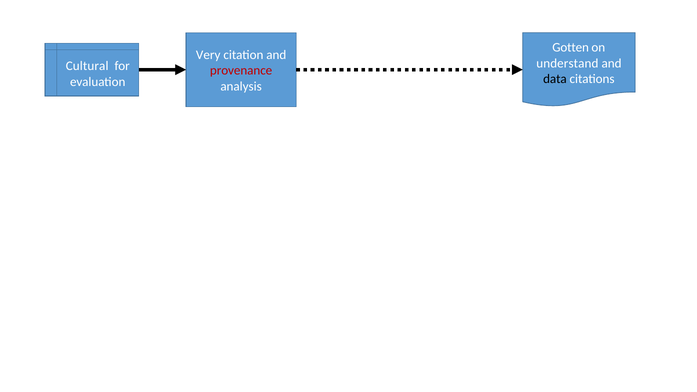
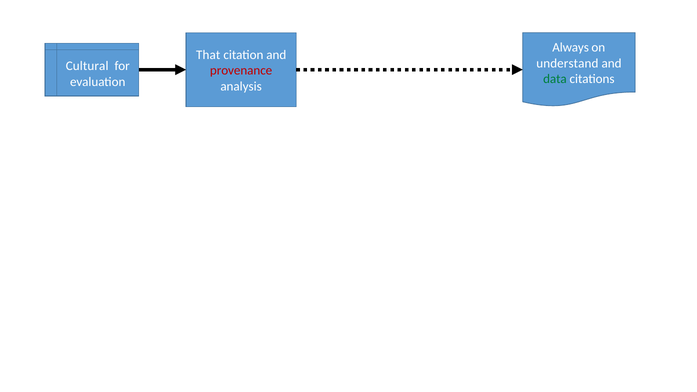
Gotten: Gotten -> Always
Very: Very -> That
data colour: black -> green
